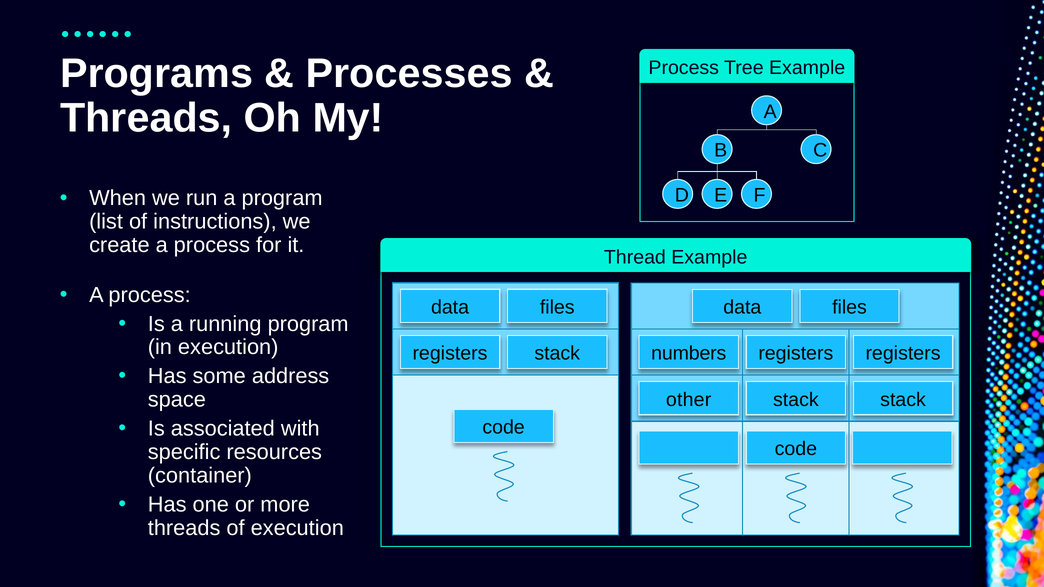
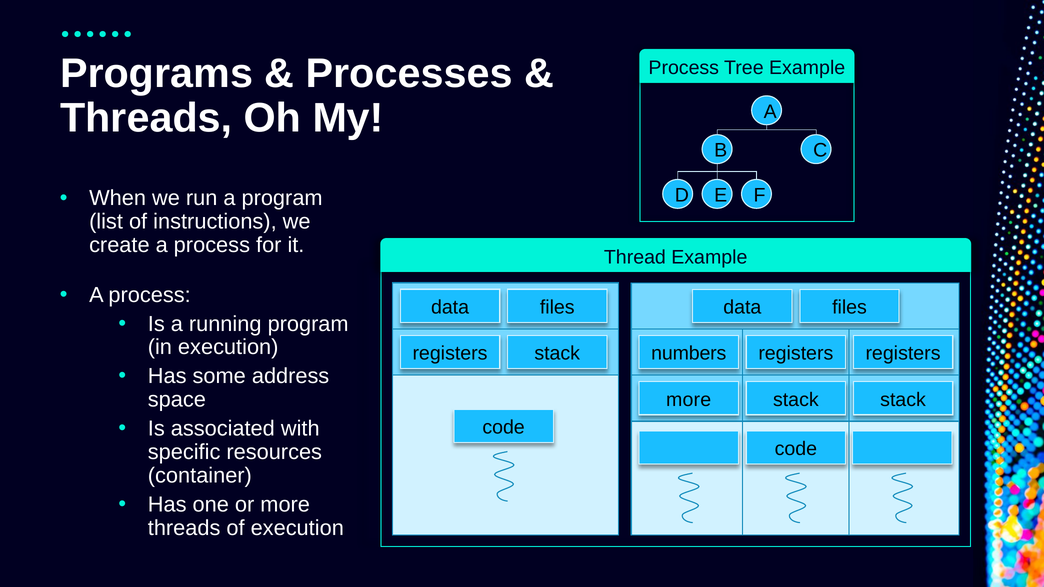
other at (689, 400): other -> more
